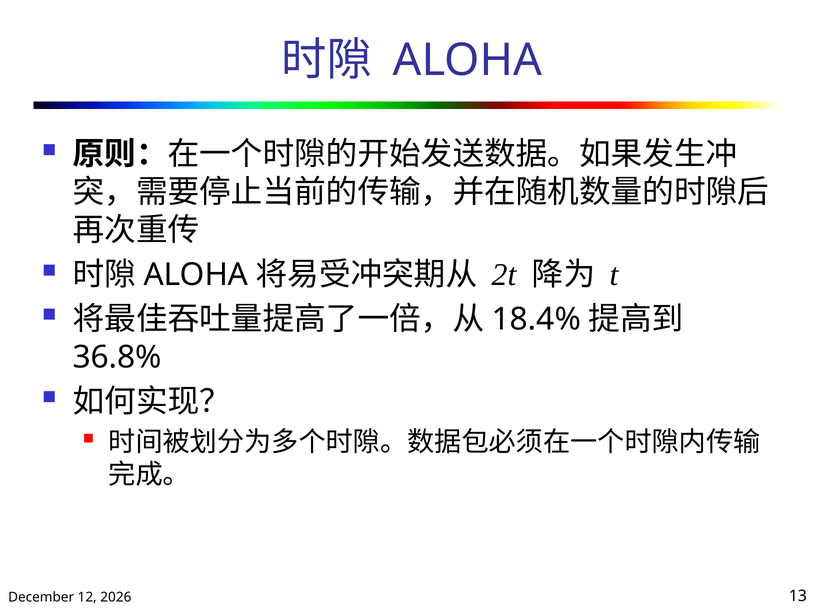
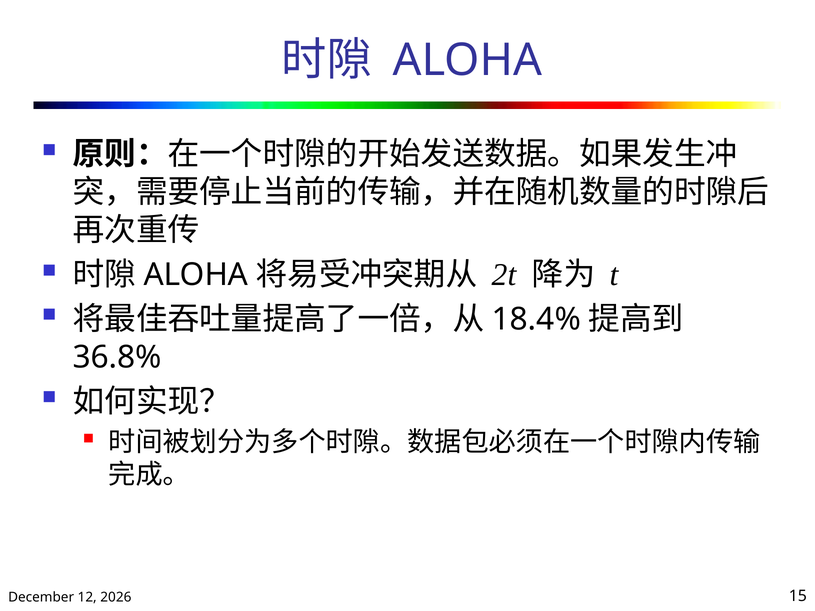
13: 13 -> 15
